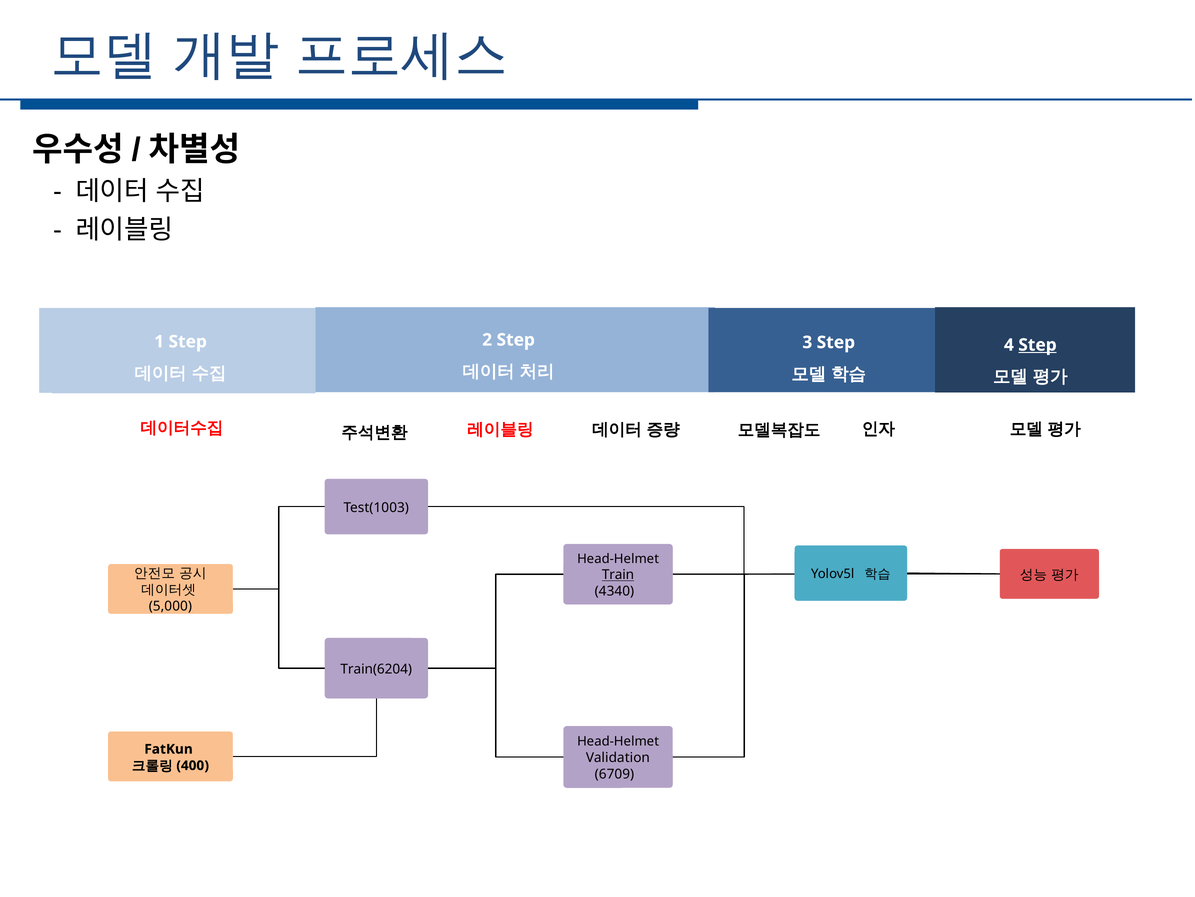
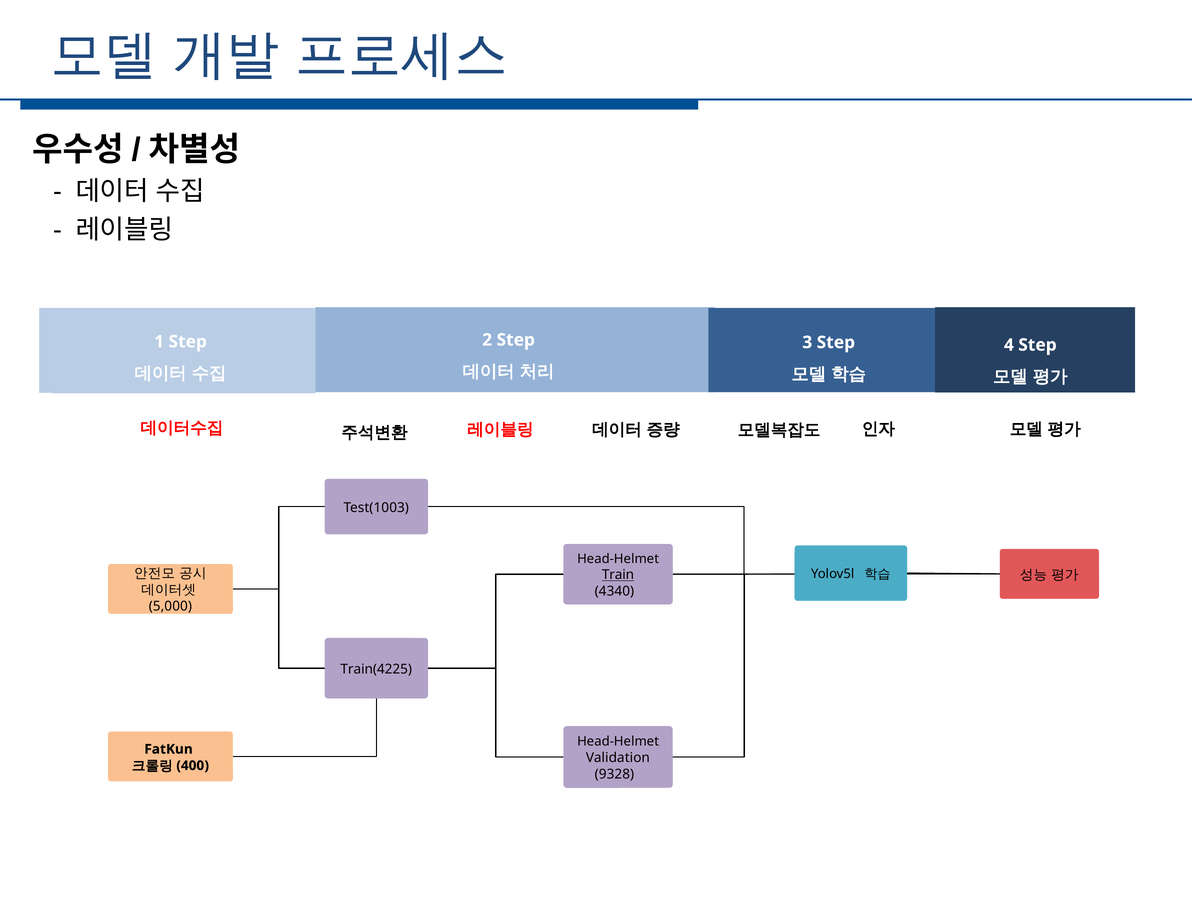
Step at (1037, 345) underline: present -> none
Train(6204: Train(6204 -> Train(4225
6709: 6709 -> 9328
